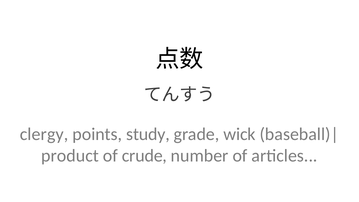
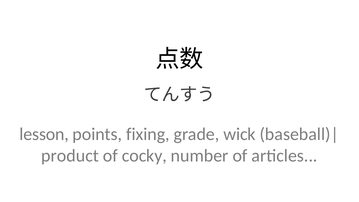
clergy: clergy -> lesson
study: study -> fixing
crude: crude -> cocky
